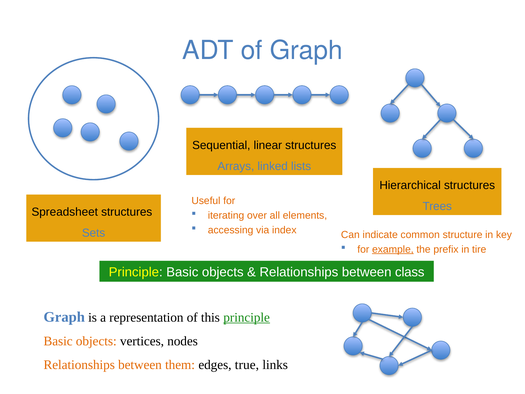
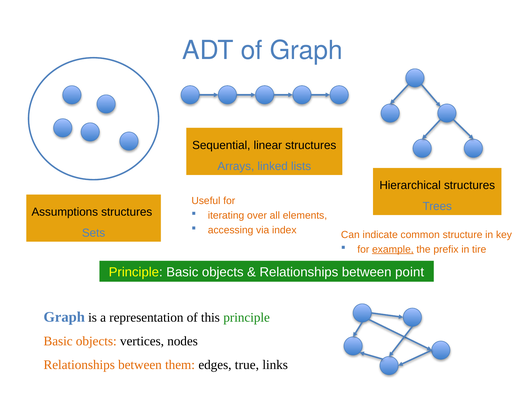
Spreadsheet: Spreadsheet -> Assumptions
class: class -> point
principle at (247, 317) underline: present -> none
